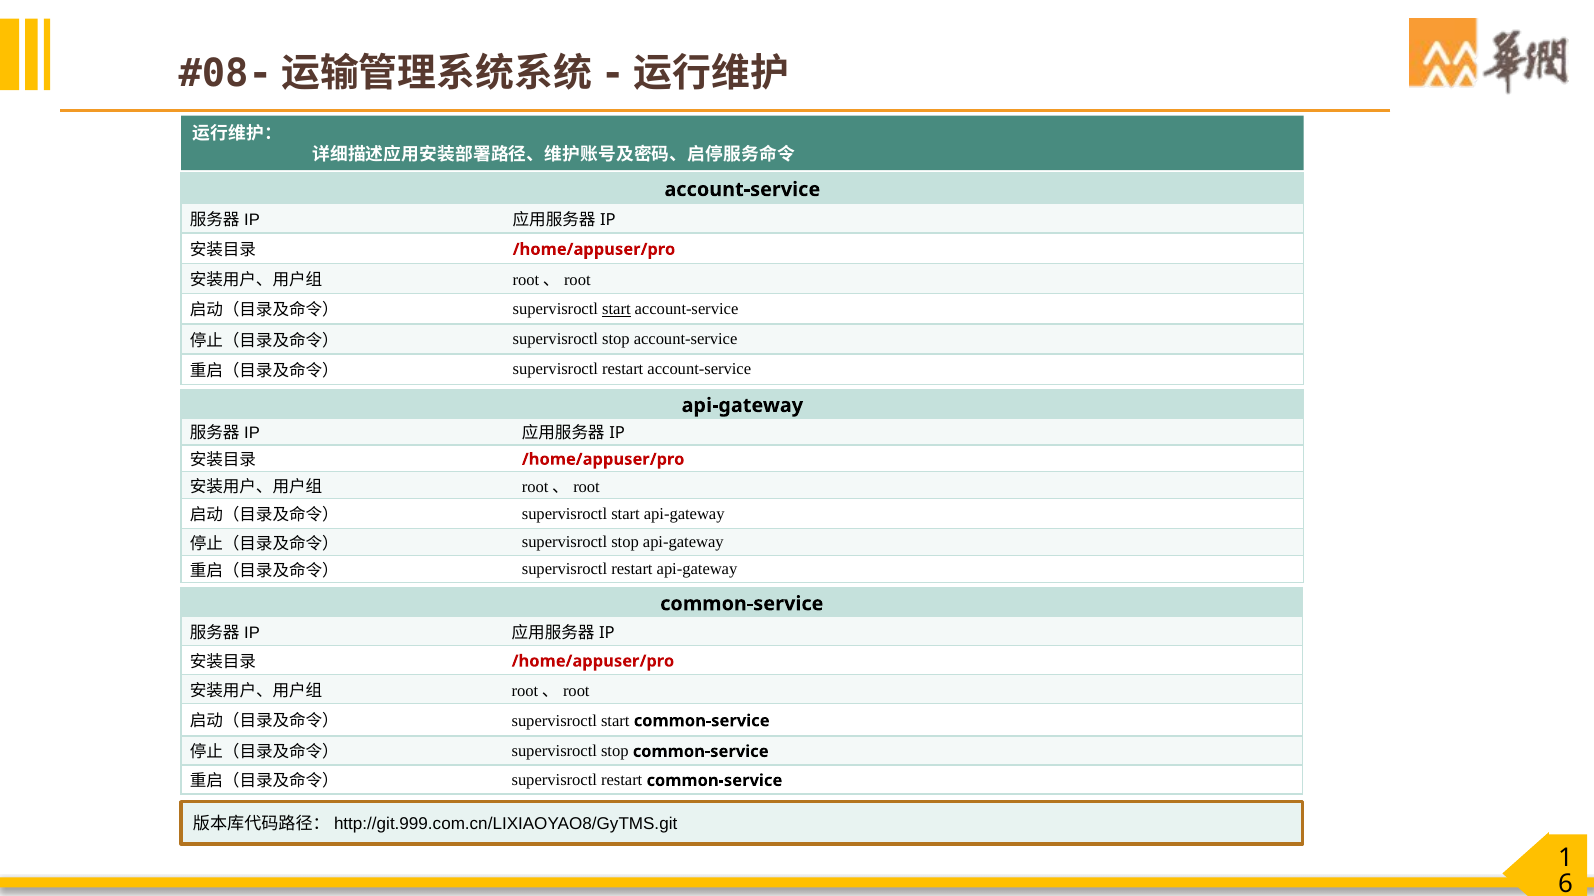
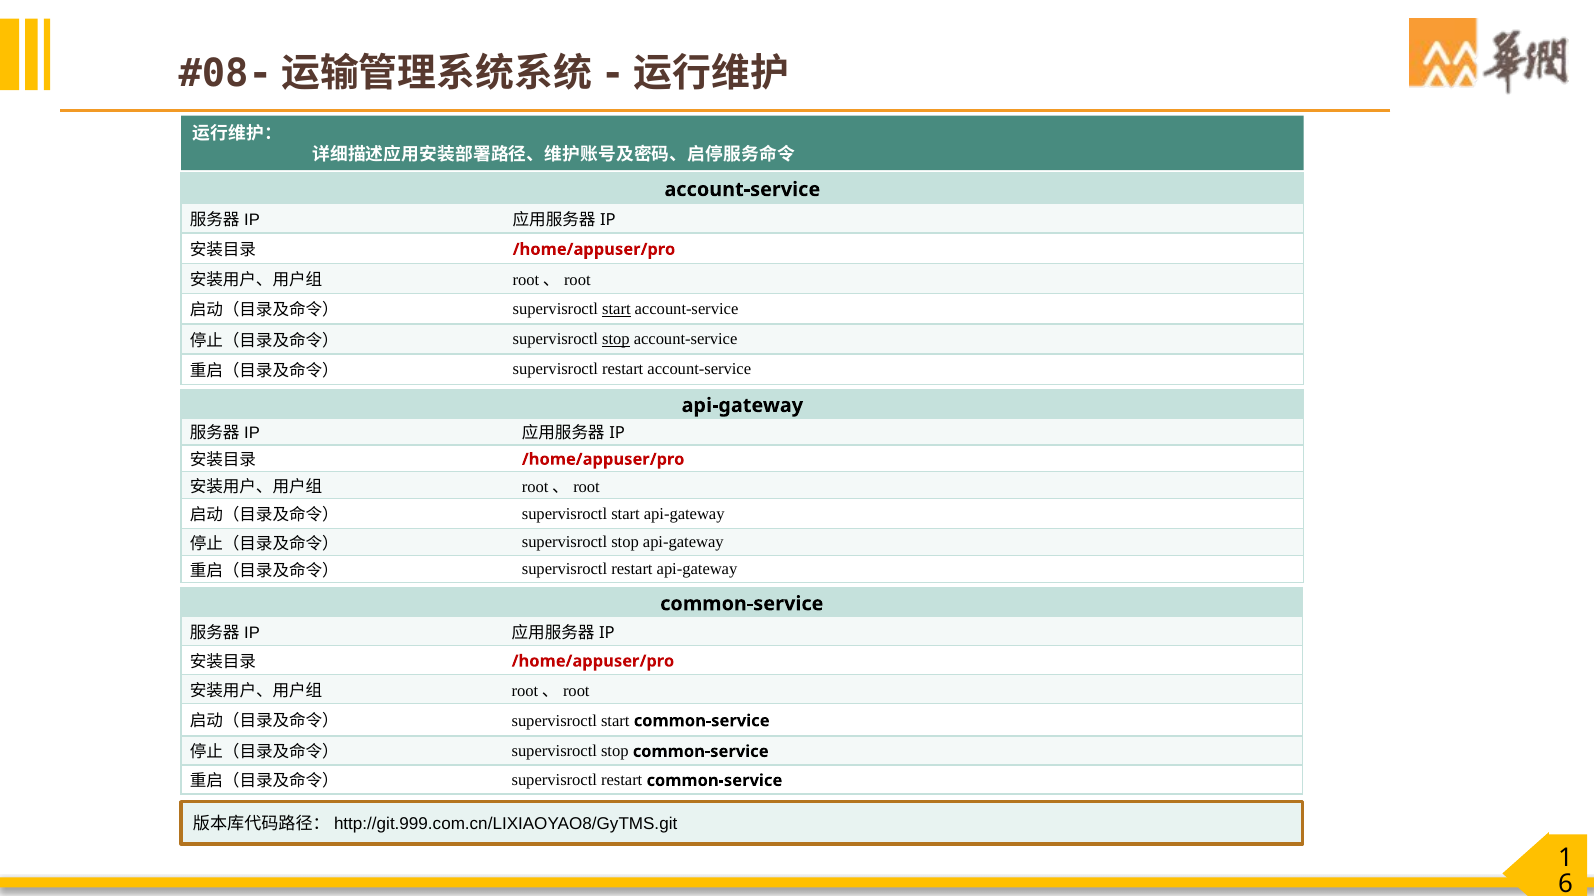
stop at (616, 339) underline: none -> present
